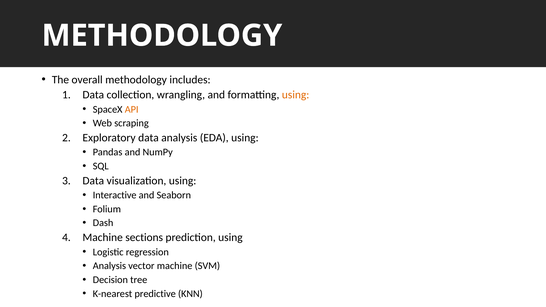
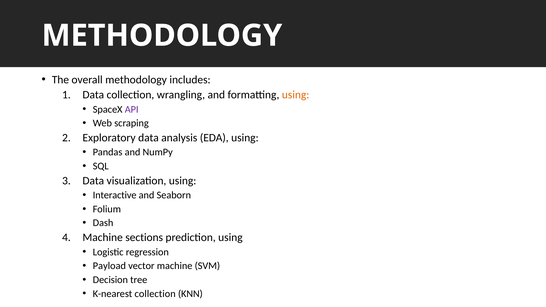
API colour: orange -> purple
Analysis at (109, 266): Analysis -> Payload
K-nearest predictive: predictive -> collection
